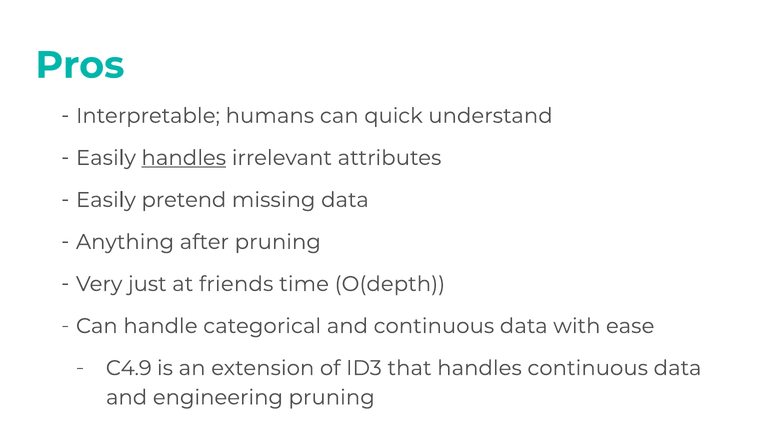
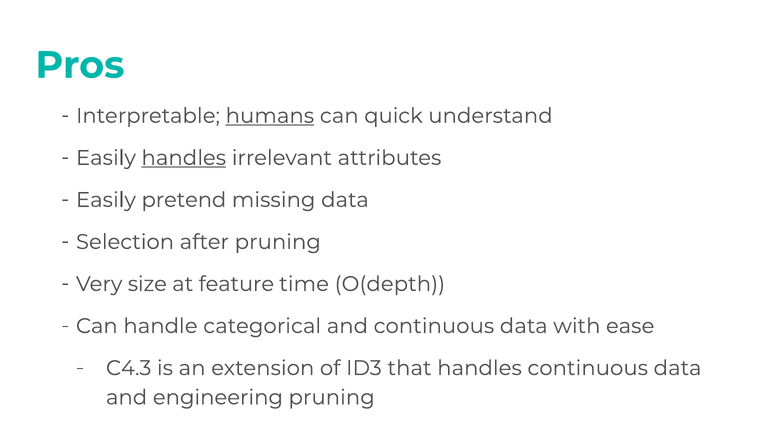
humans underline: none -> present
Anything: Anything -> Selection
just: just -> size
friends: friends -> feature
C4.9: C4.9 -> C4.3
